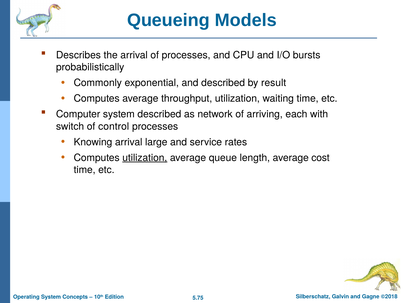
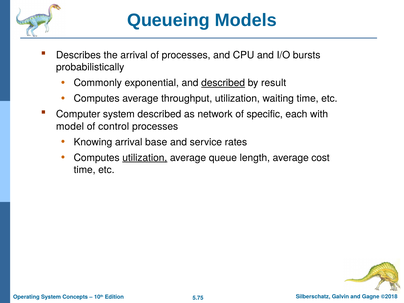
described at (223, 83) underline: none -> present
arriving: arriving -> specific
switch: switch -> model
large: large -> base
